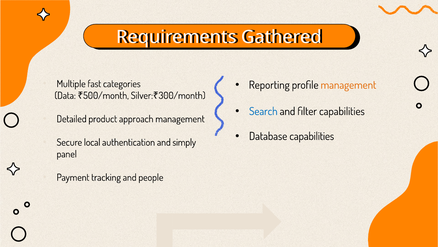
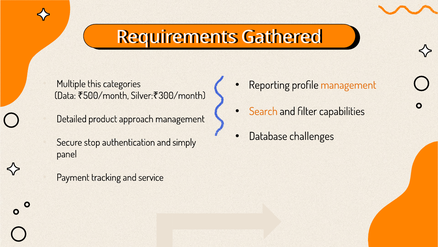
fast: fast -> this
Search colour: blue -> orange
Database capabilities: capabilities -> challenges
local: local -> stop
people: people -> service
